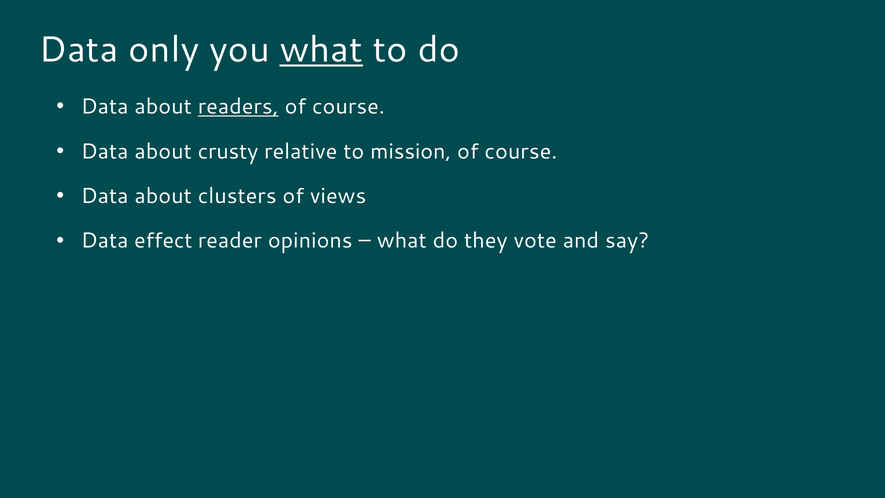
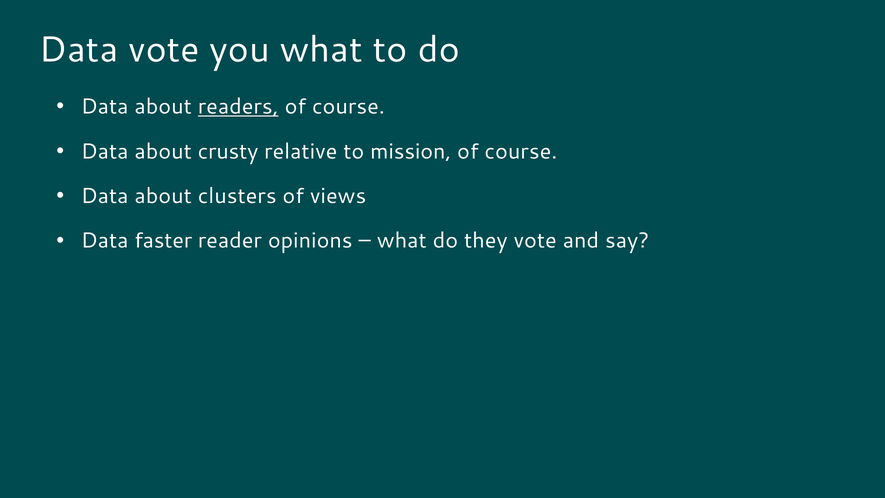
Data only: only -> vote
what at (321, 50) underline: present -> none
effect: effect -> faster
